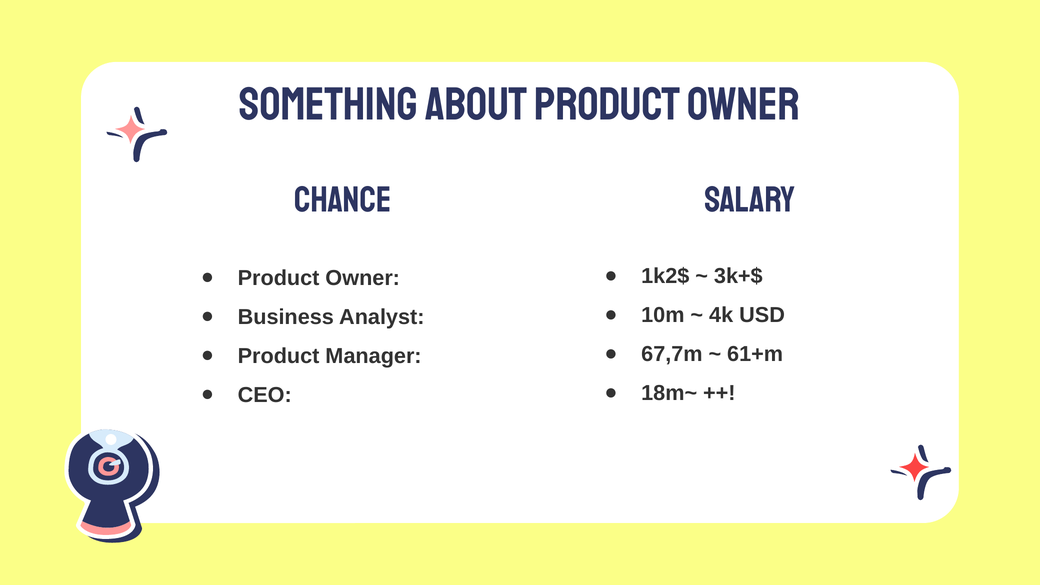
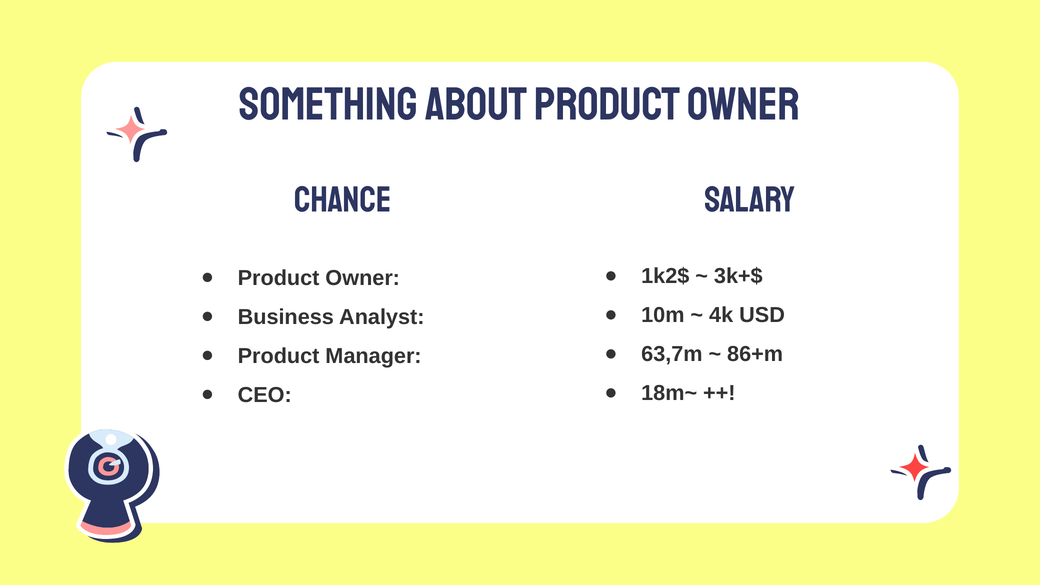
67,7m: 67,7m -> 63,7m
61+m: 61+m -> 86+m
